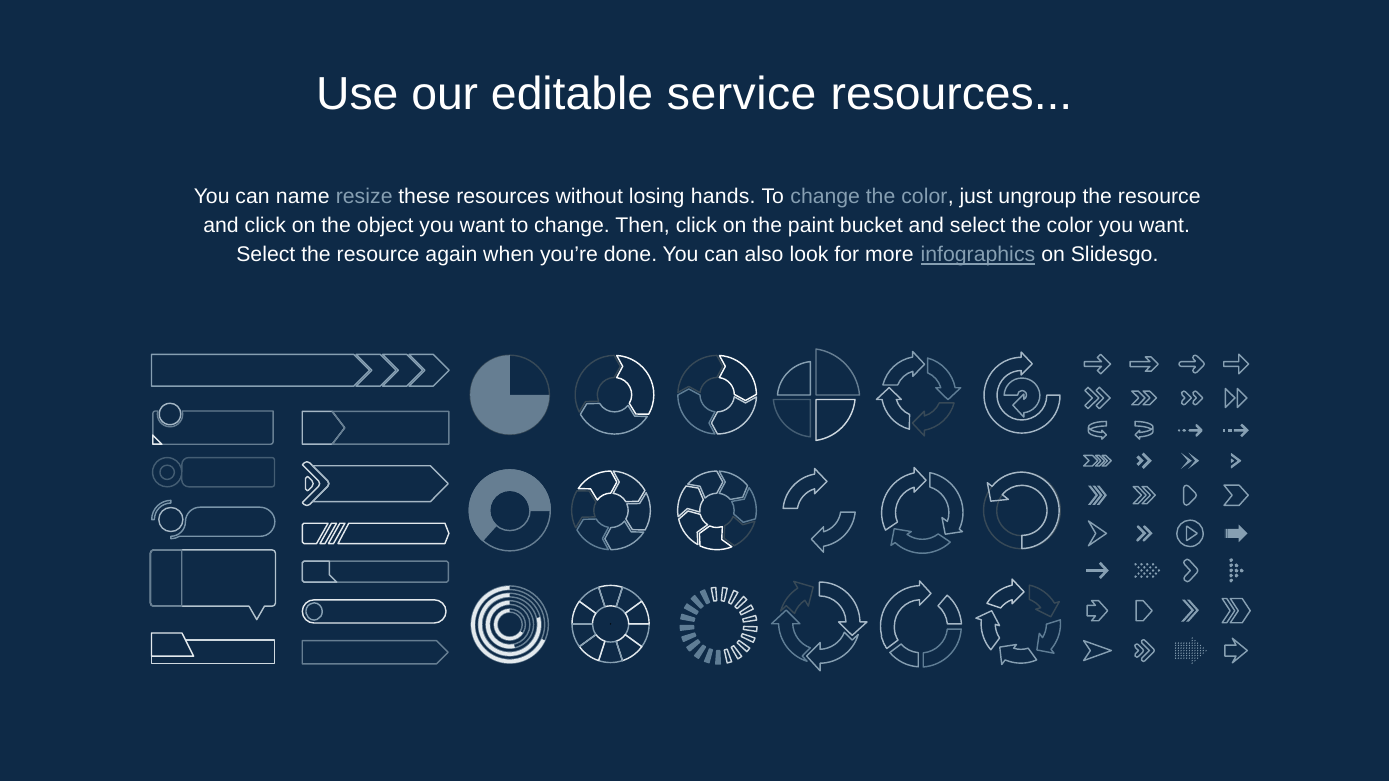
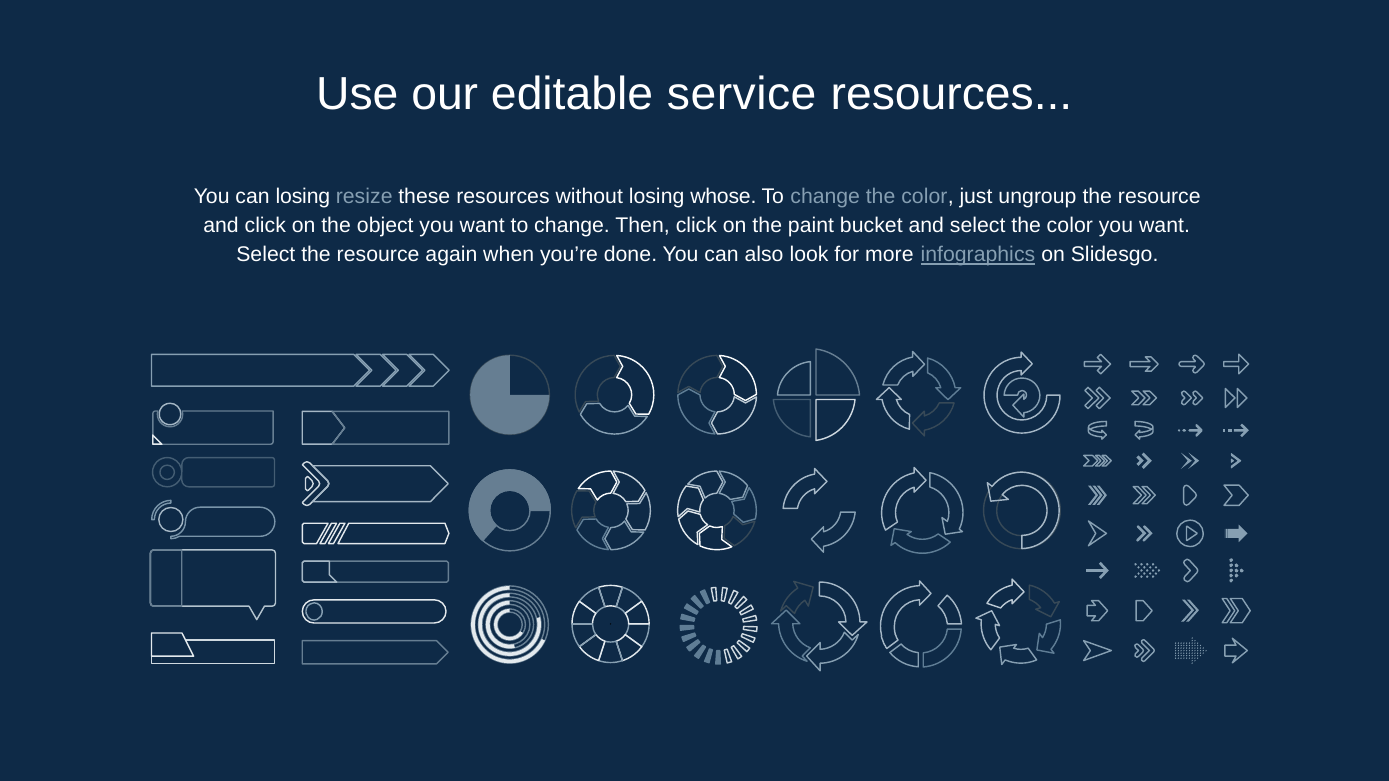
can name: name -> losing
hands: hands -> whose
